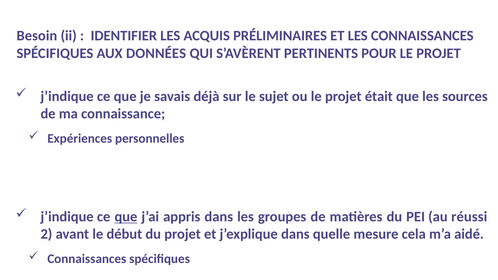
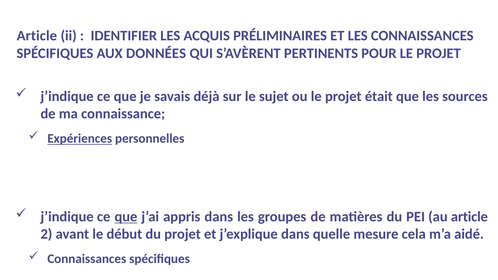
Besoin at (37, 36): Besoin -> Article
Expériences underline: none -> present
au réussi: réussi -> article
